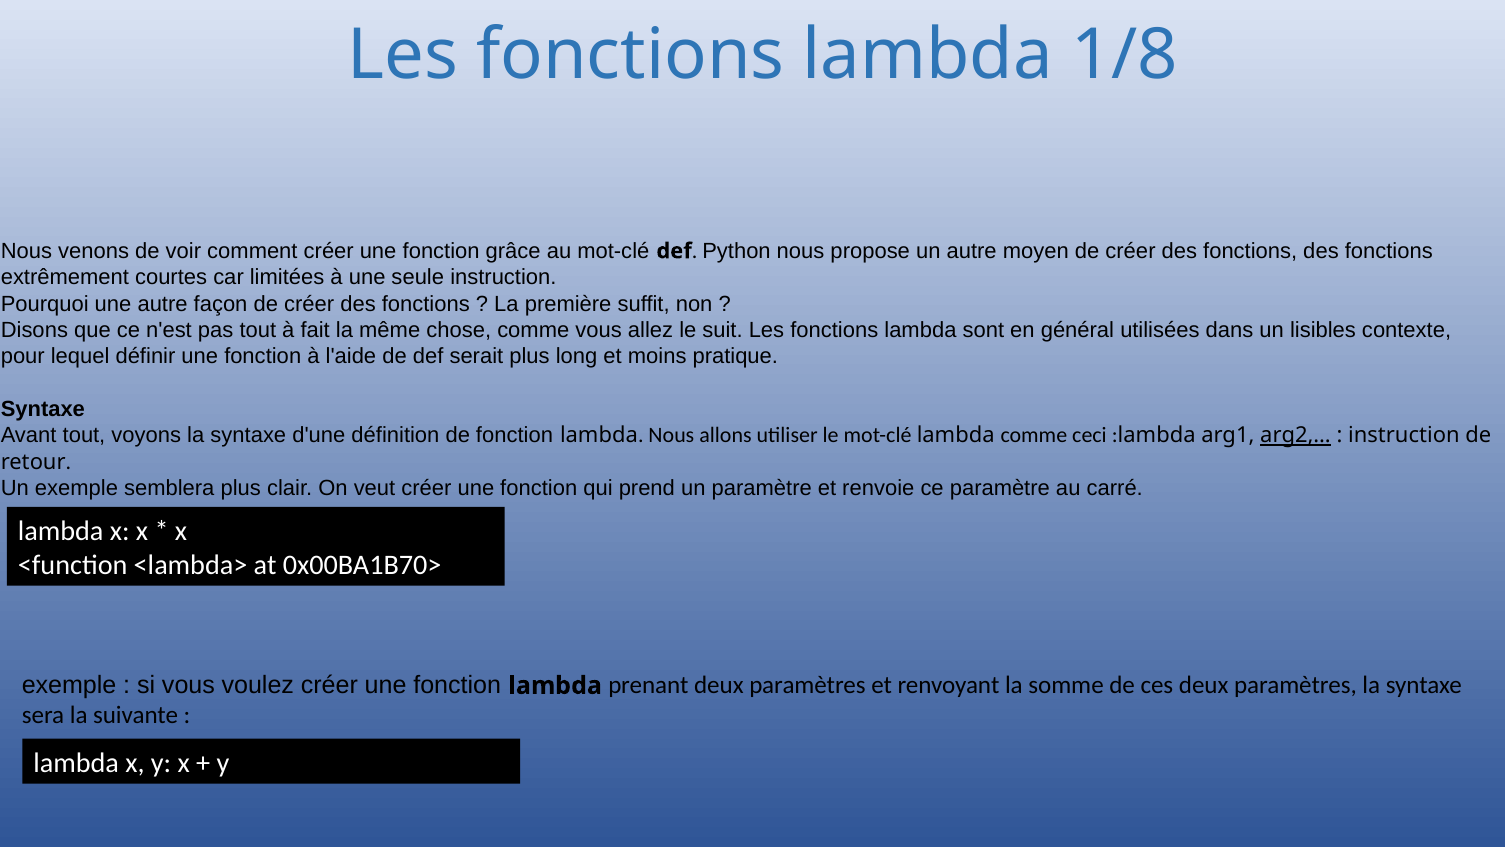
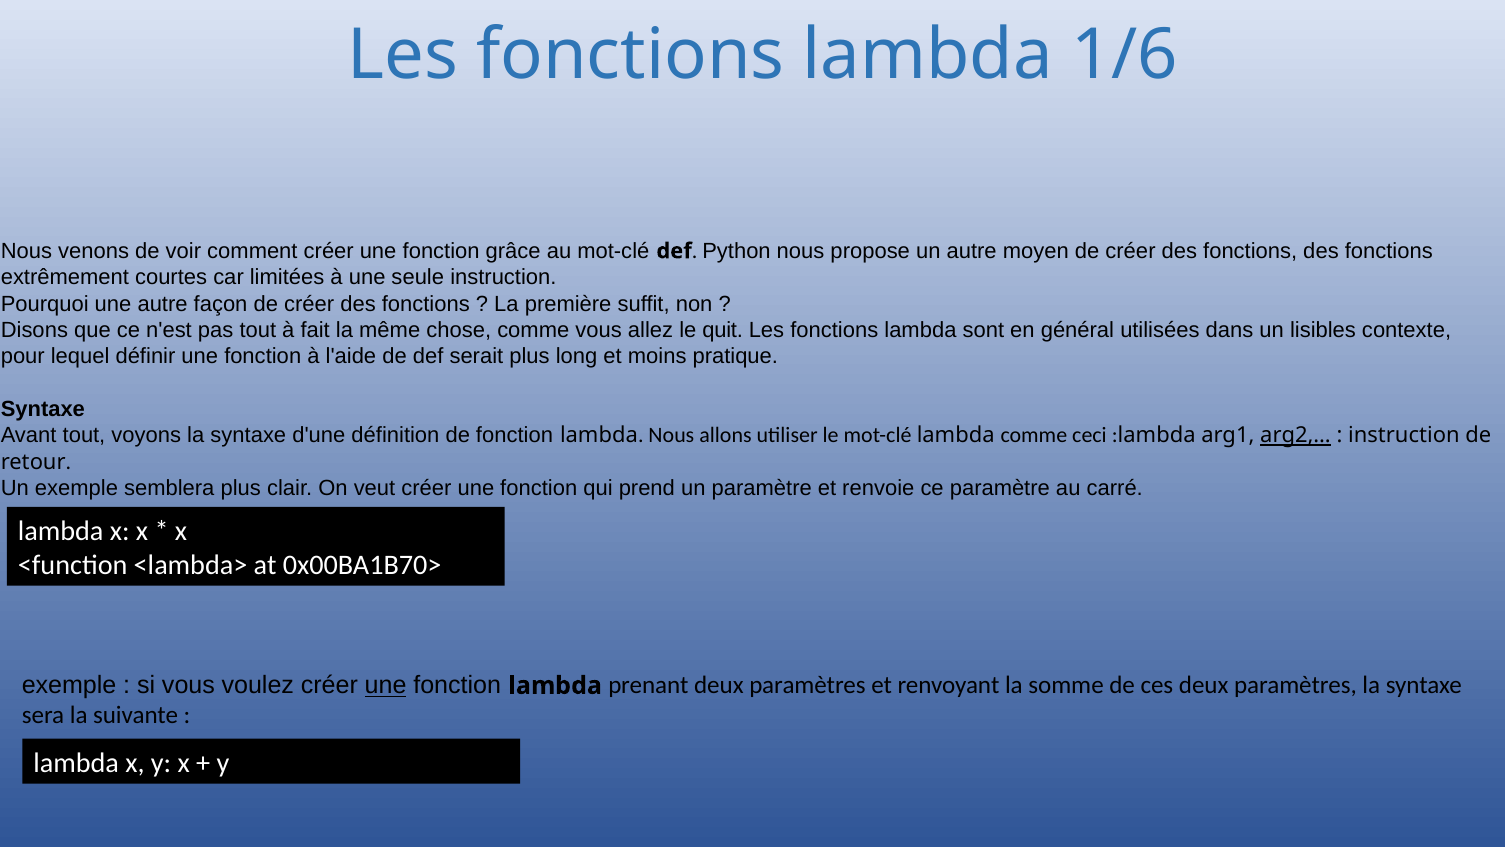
1/8: 1/8 -> 1/6
suit: suit -> quit
une at (386, 685) underline: none -> present
